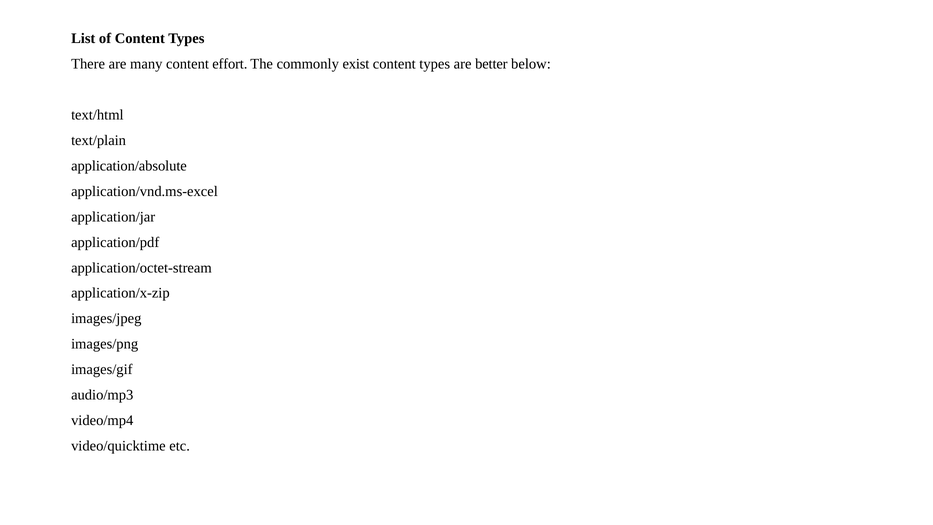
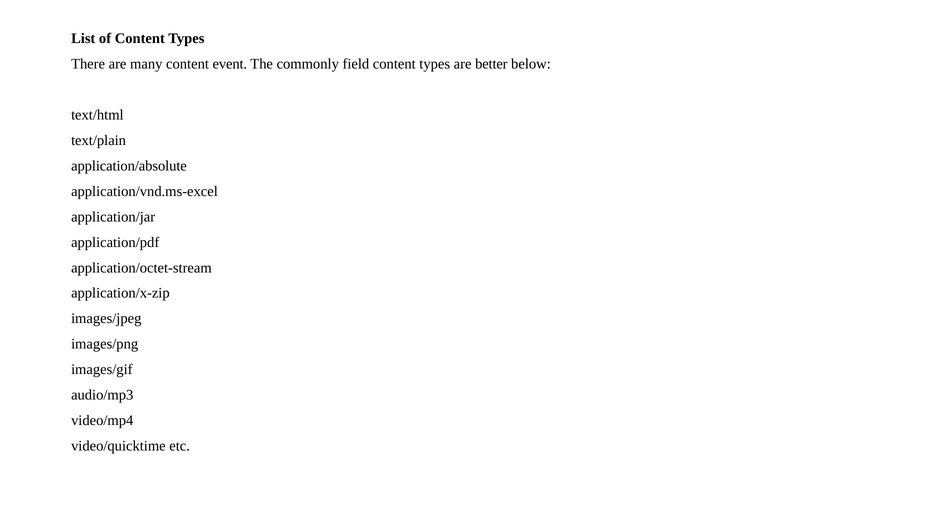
effort: effort -> event
exist: exist -> field
